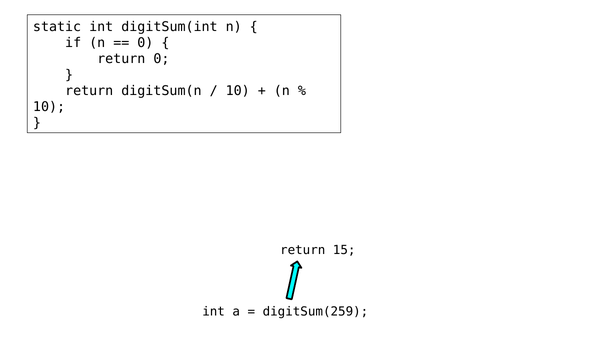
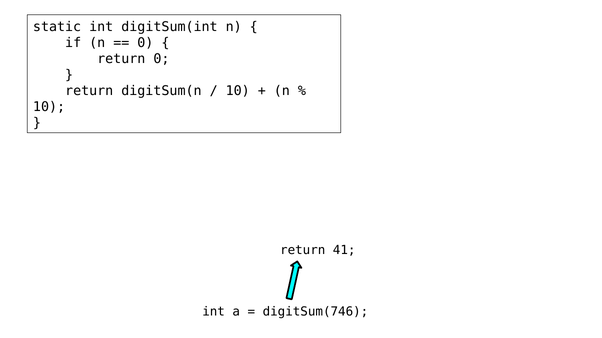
15: 15 -> 41
digitSum(259: digitSum(259 -> digitSum(746
